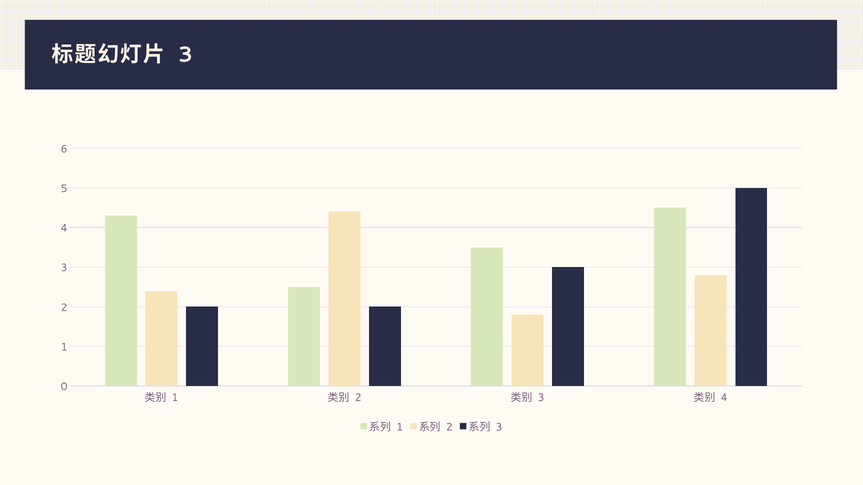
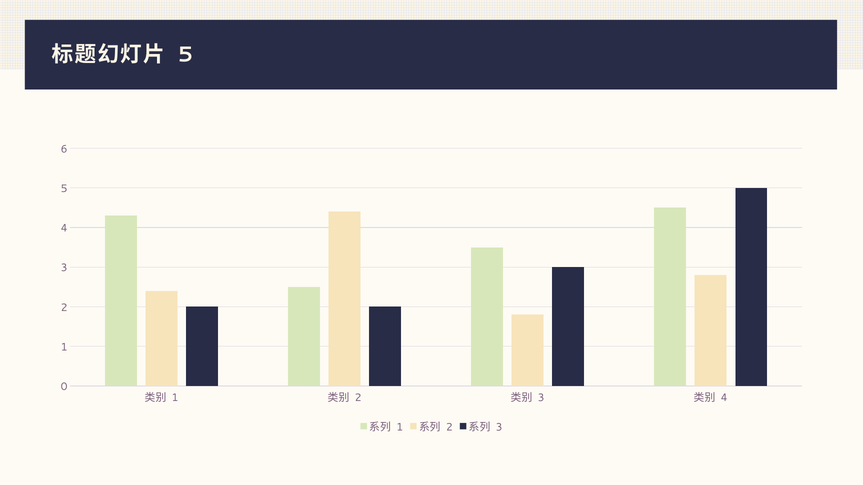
3 at (185, 55): 3 -> 5
